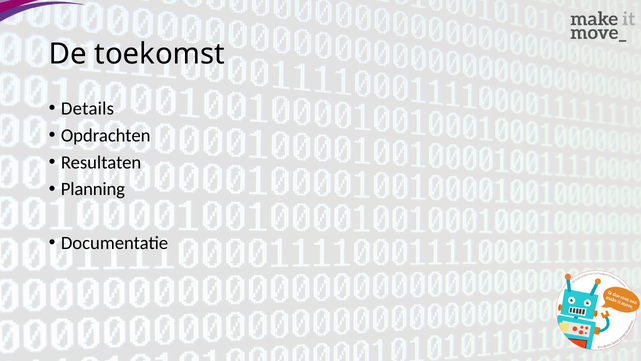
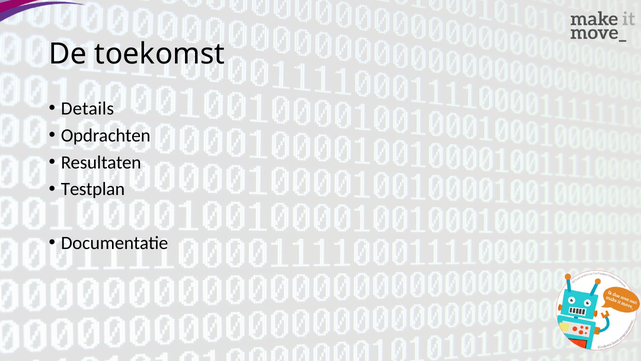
Planning: Planning -> Testplan
